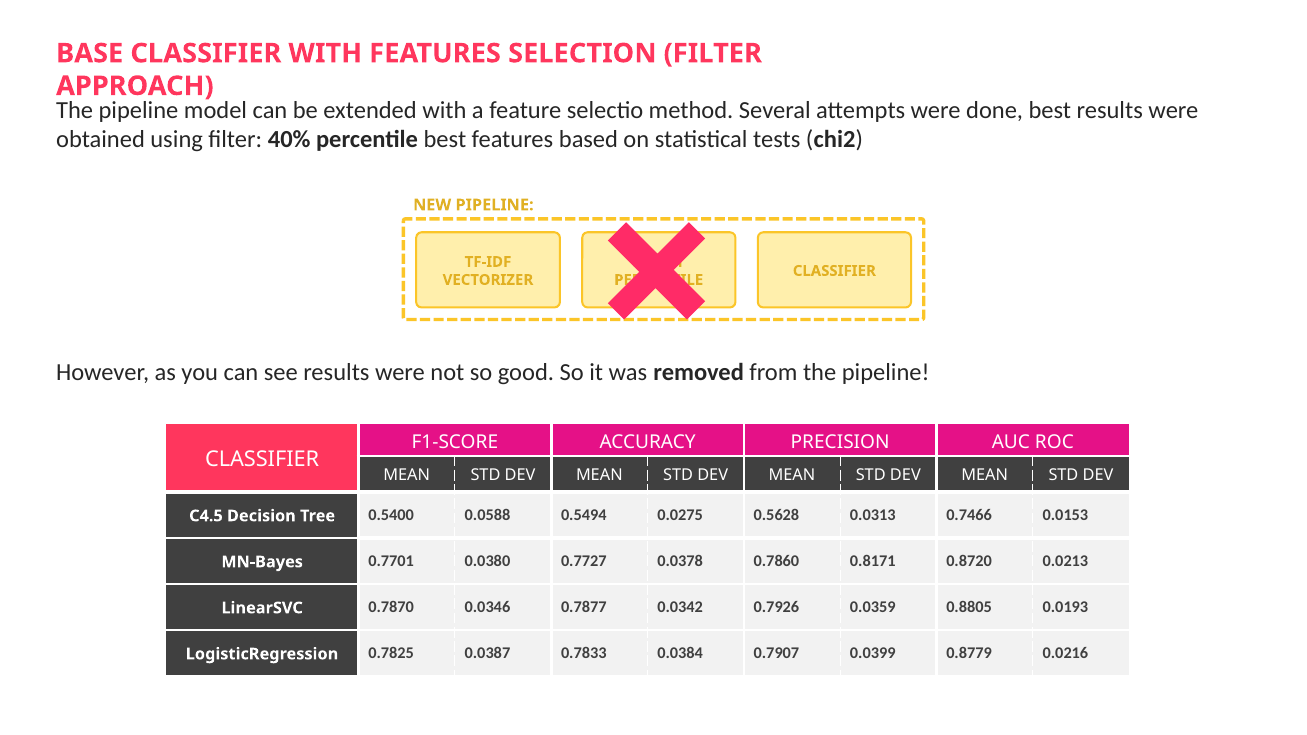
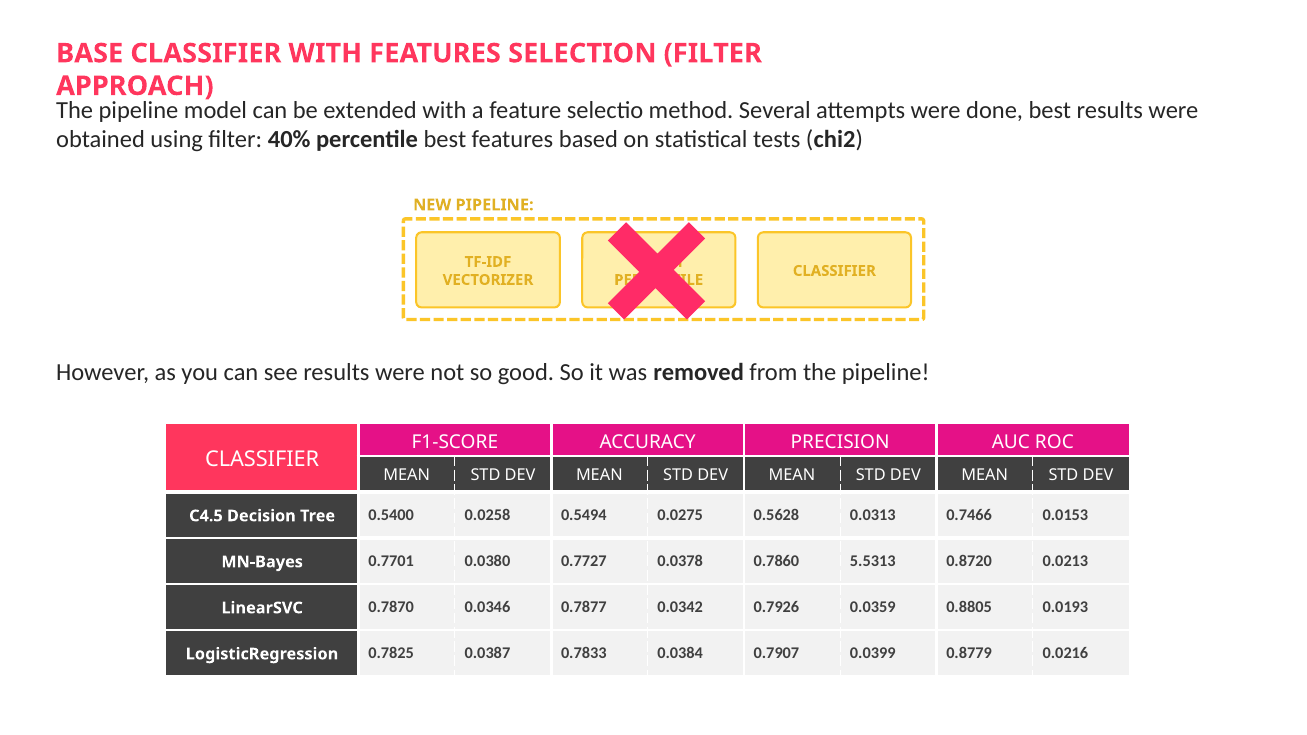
0.0588: 0.0588 -> 0.0258
0.8171: 0.8171 -> 5.5313
